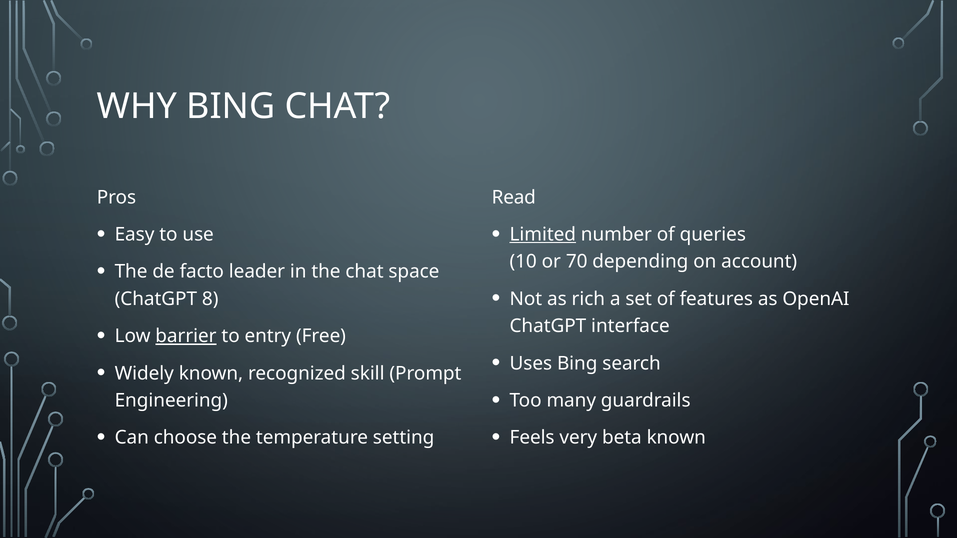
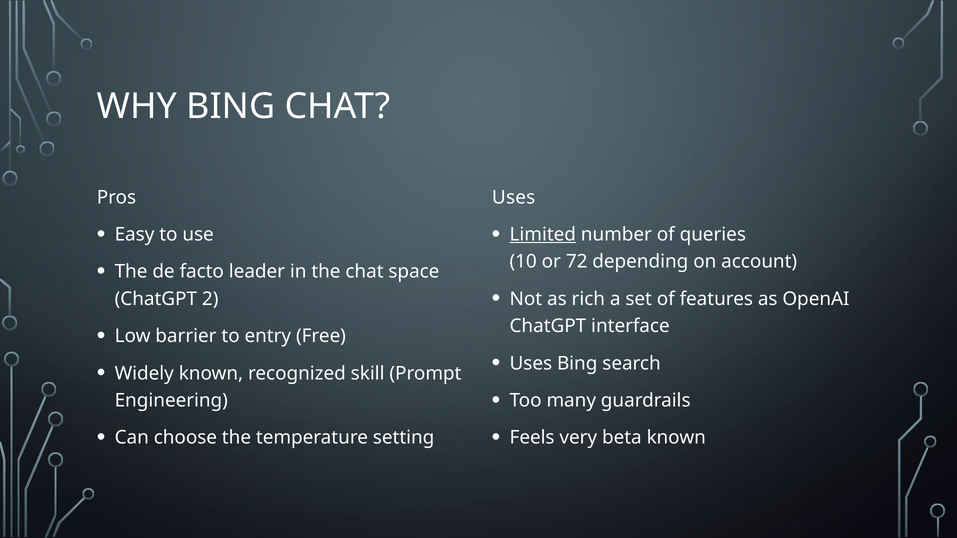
Read at (514, 197): Read -> Uses
70: 70 -> 72
8: 8 -> 2
barrier underline: present -> none
